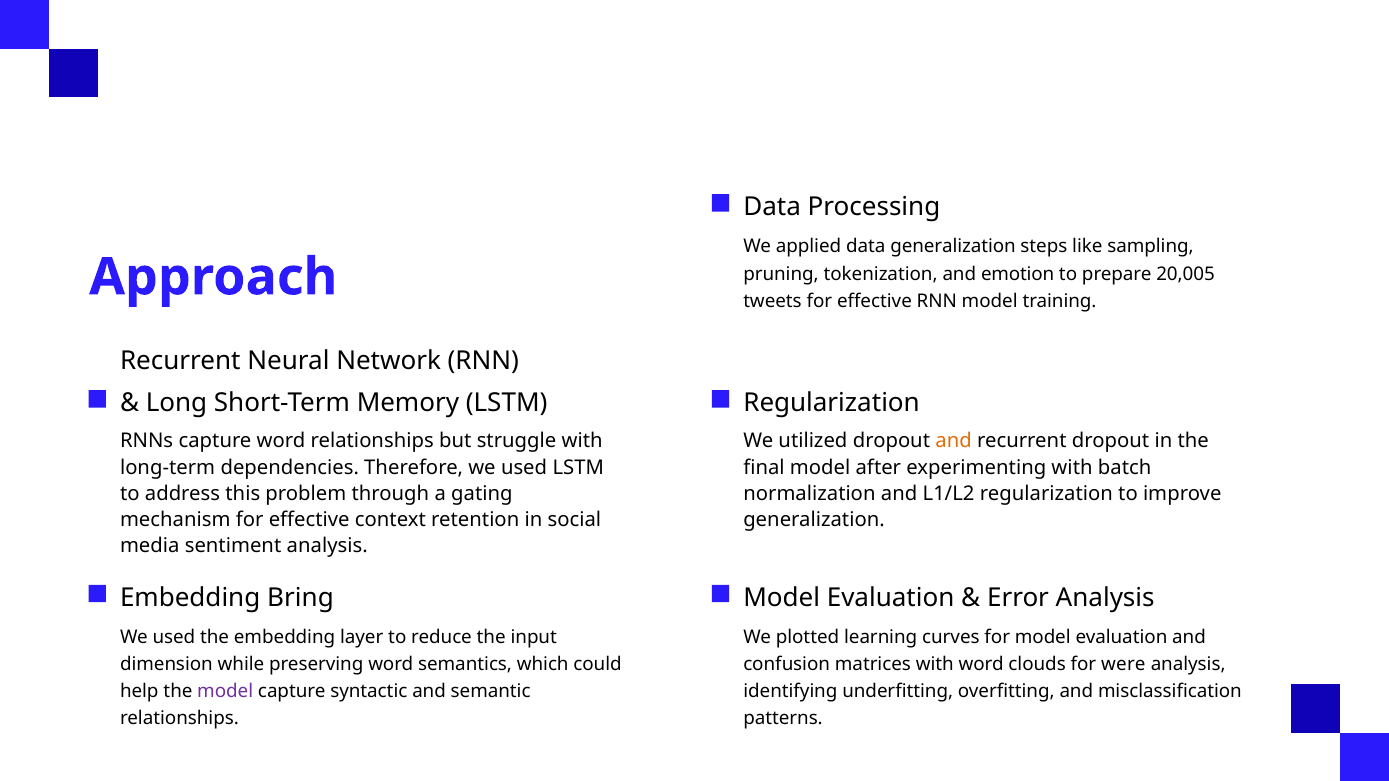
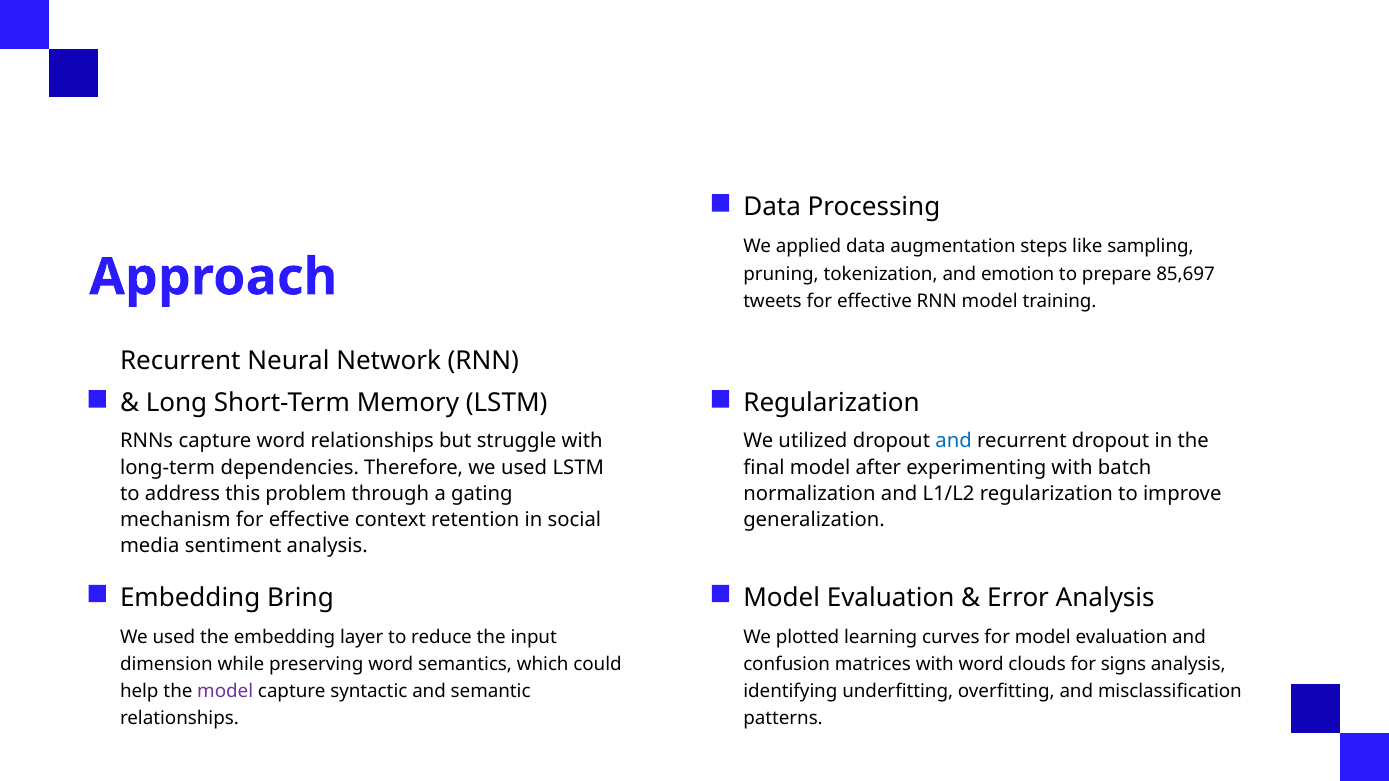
data generalization: generalization -> augmentation
20,005: 20,005 -> 85,697
and at (954, 441) colour: orange -> blue
were: were -> signs
